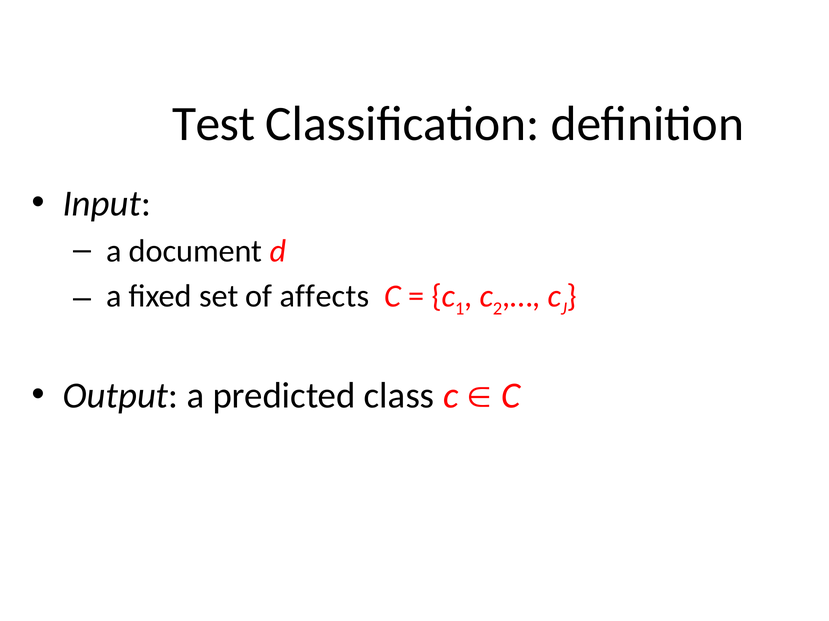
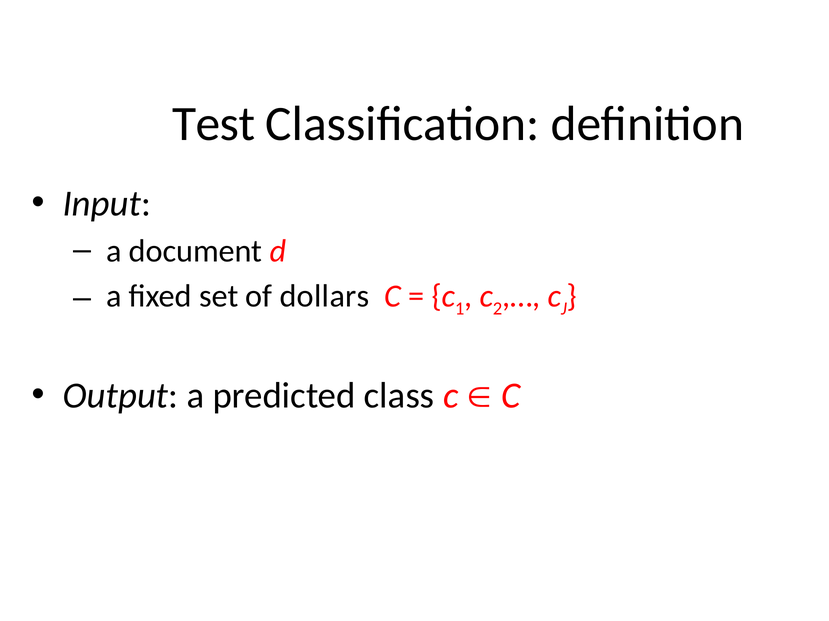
affects: affects -> dollars
